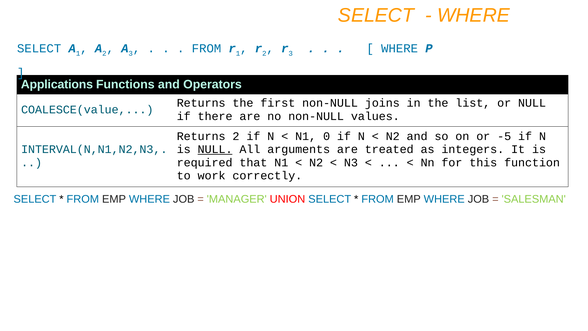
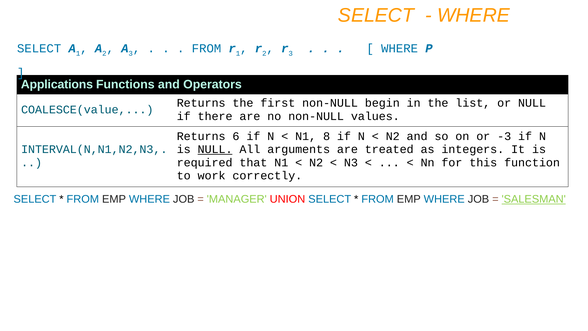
joins: joins -> begin
Returns 2: 2 -> 6
0: 0 -> 8
-5: -5 -> -3
SALESMAN underline: none -> present
